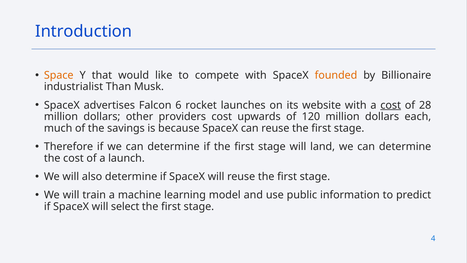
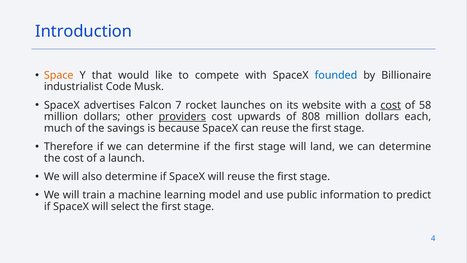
founded colour: orange -> blue
Than: Than -> Code
6: 6 -> 7
28: 28 -> 58
providers underline: none -> present
120: 120 -> 808
